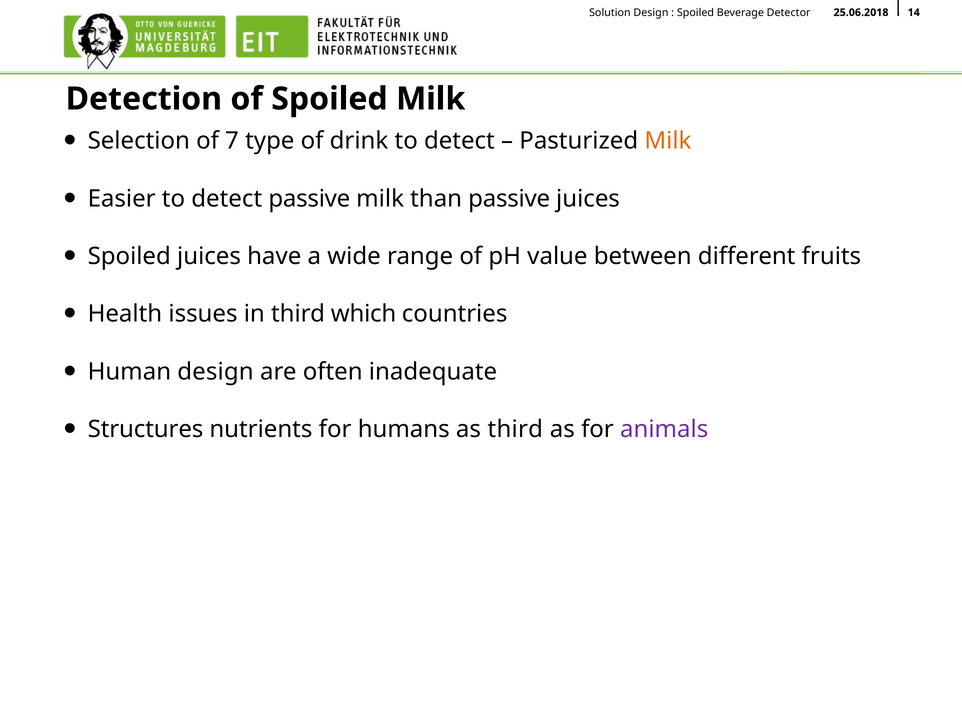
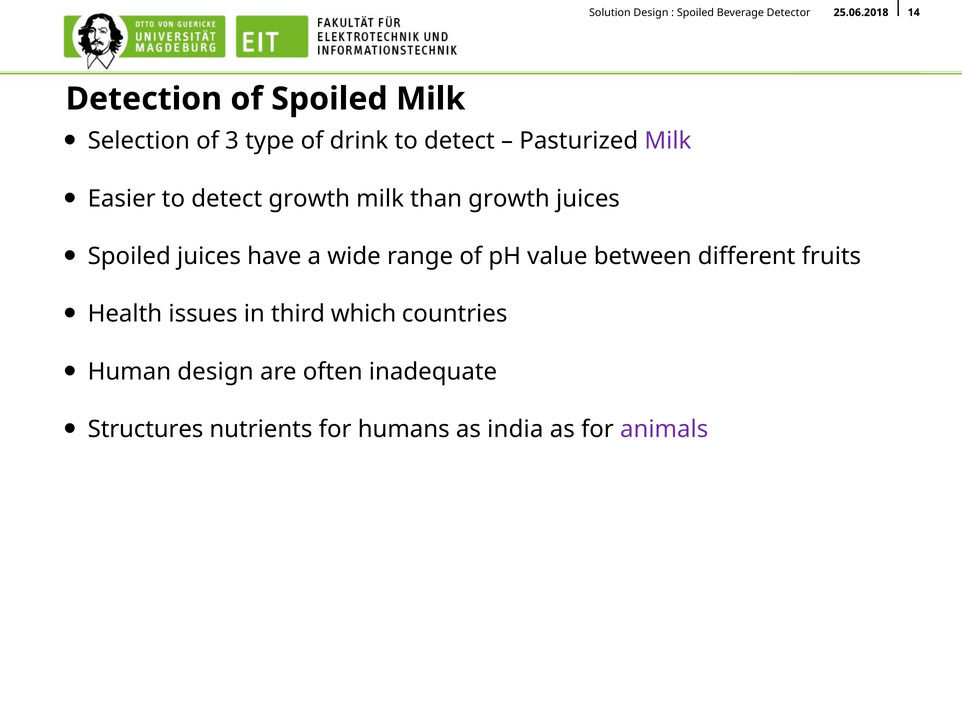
7: 7 -> 3
Milk at (668, 141) colour: orange -> purple
detect passive: passive -> growth
than passive: passive -> growth
as third: third -> india
